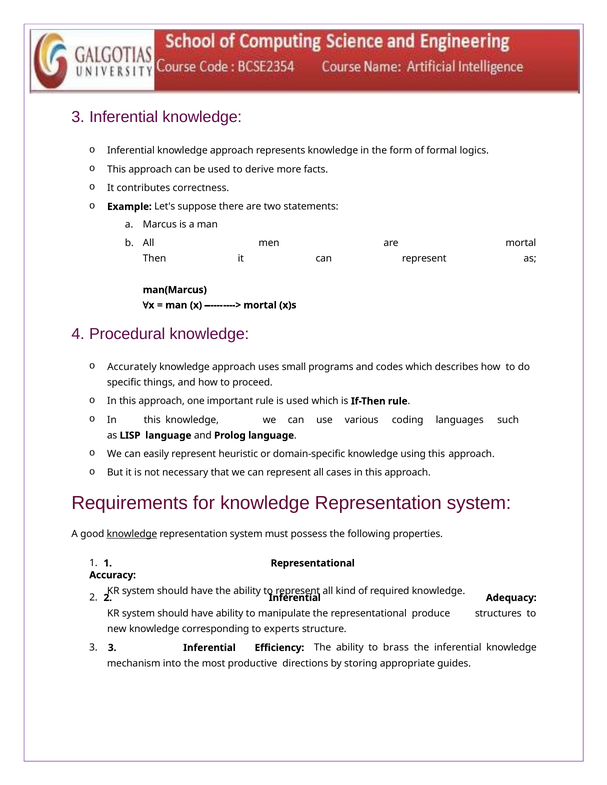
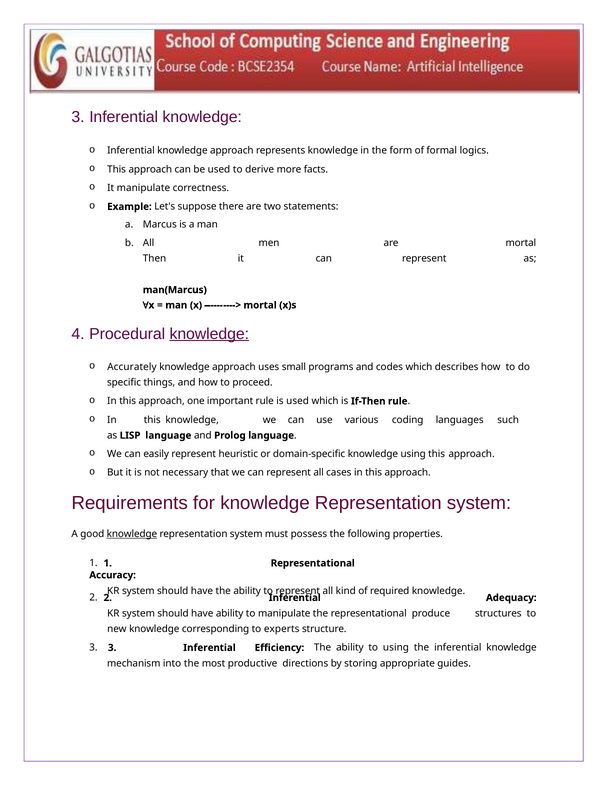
It contributes: contributes -> manipulate
knowledge at (209, 334) underline: none -> present
to brass: brass -> using
